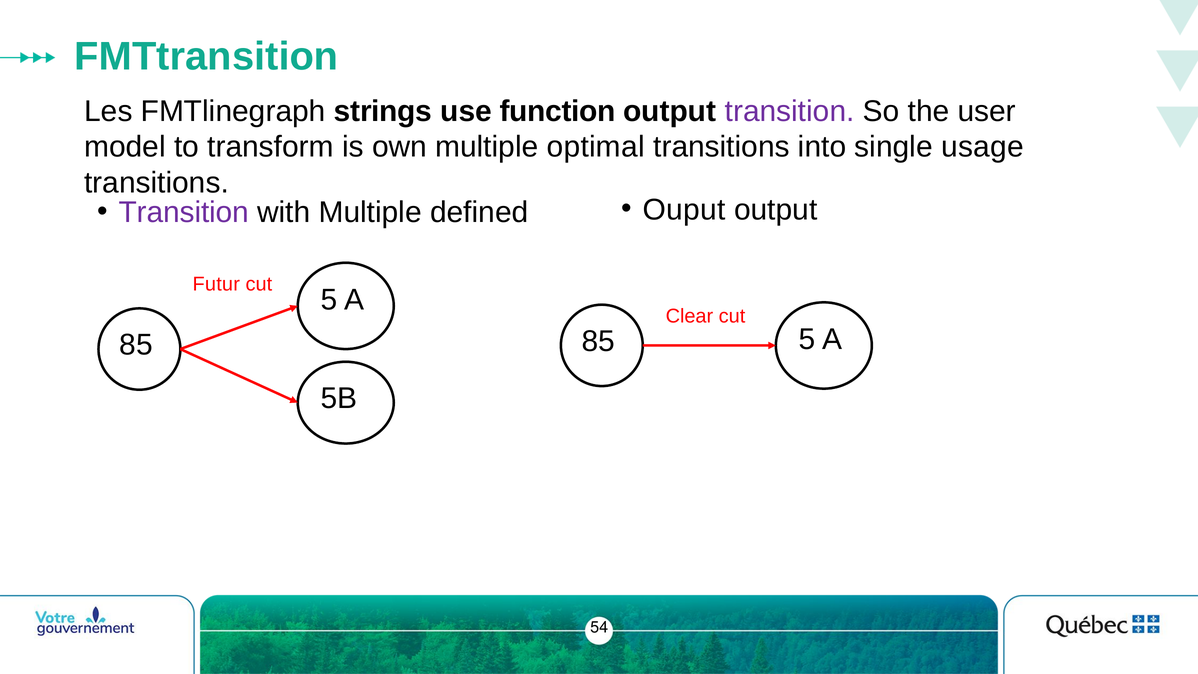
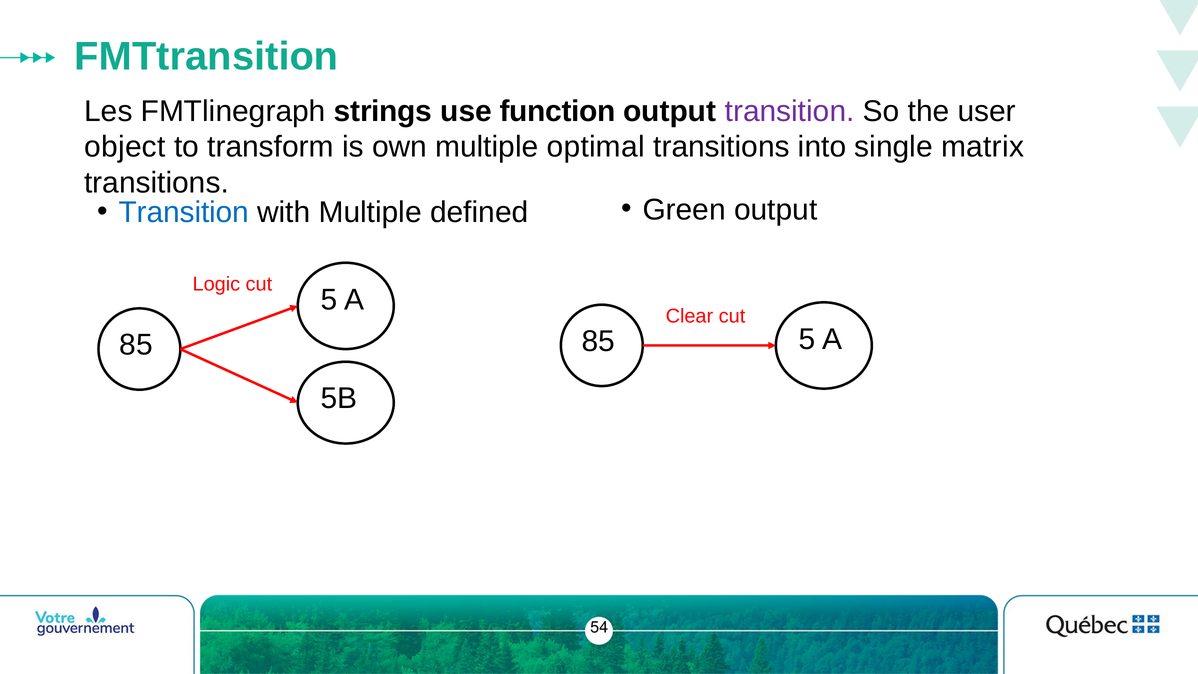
model: model -> object
usage: usage -> matrix
Transition at (184, 212) colour: purple -> blue
Ouput: Ouput -> Green
Futur: Futur -> Logic
